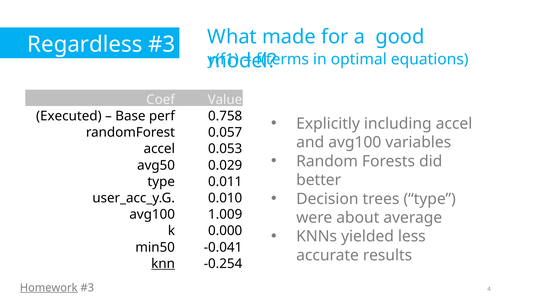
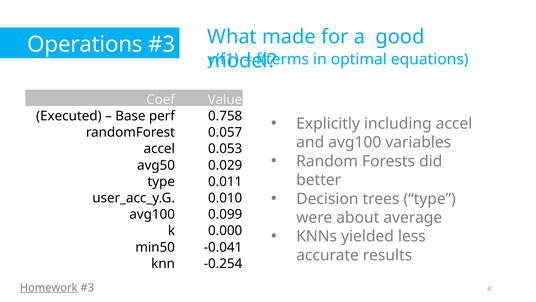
Regardless: Regardless -> Operations
1.009: 1.009 -> 0.099
knn underline: present -> none
